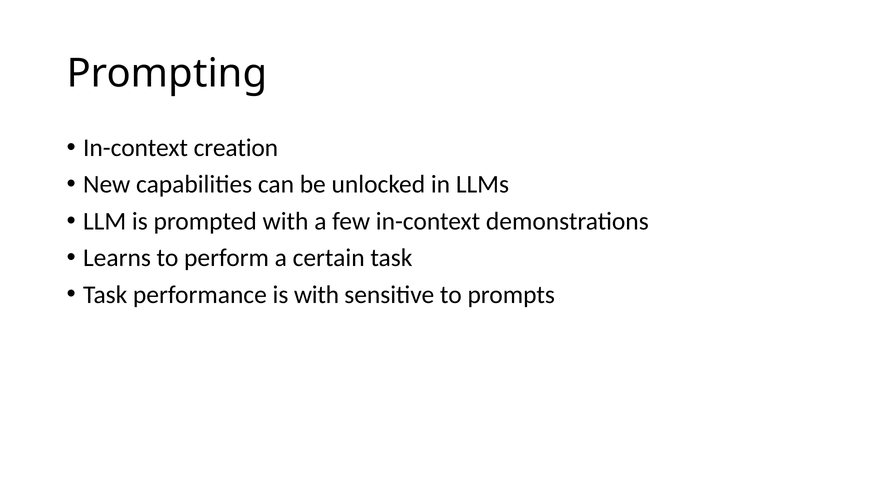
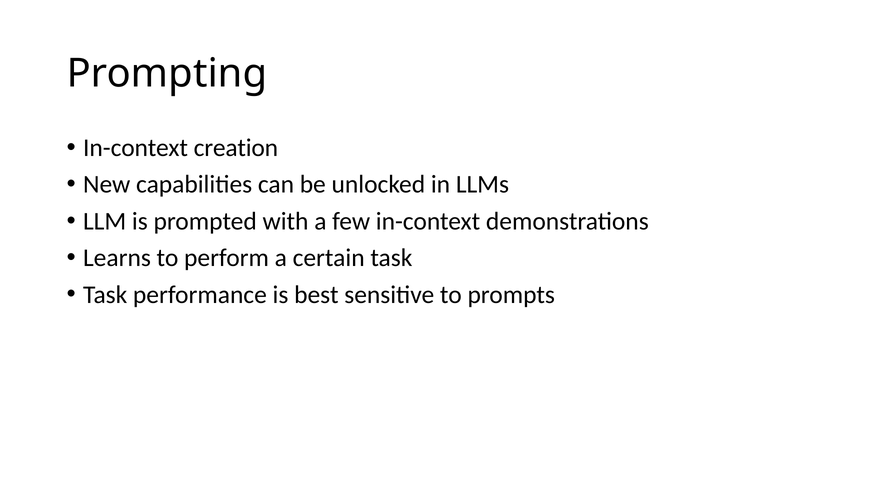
is with: with -> best
